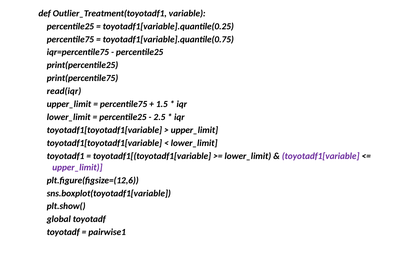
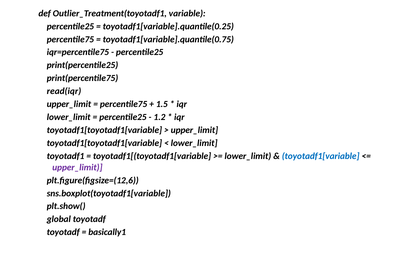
2.5: 2.5 -> 1.2
toyotadf1[variable colour: purple -> blue
pairwise1: pairwise1 -> basically1
